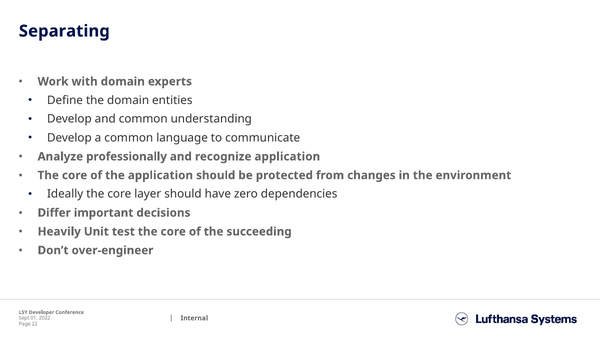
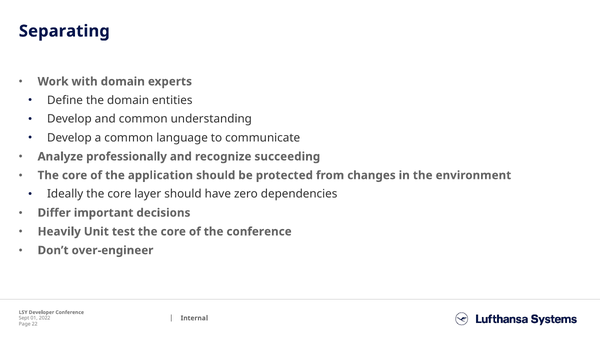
recognize application: application -> succeeding
the succeeding: succeeding -> conference
